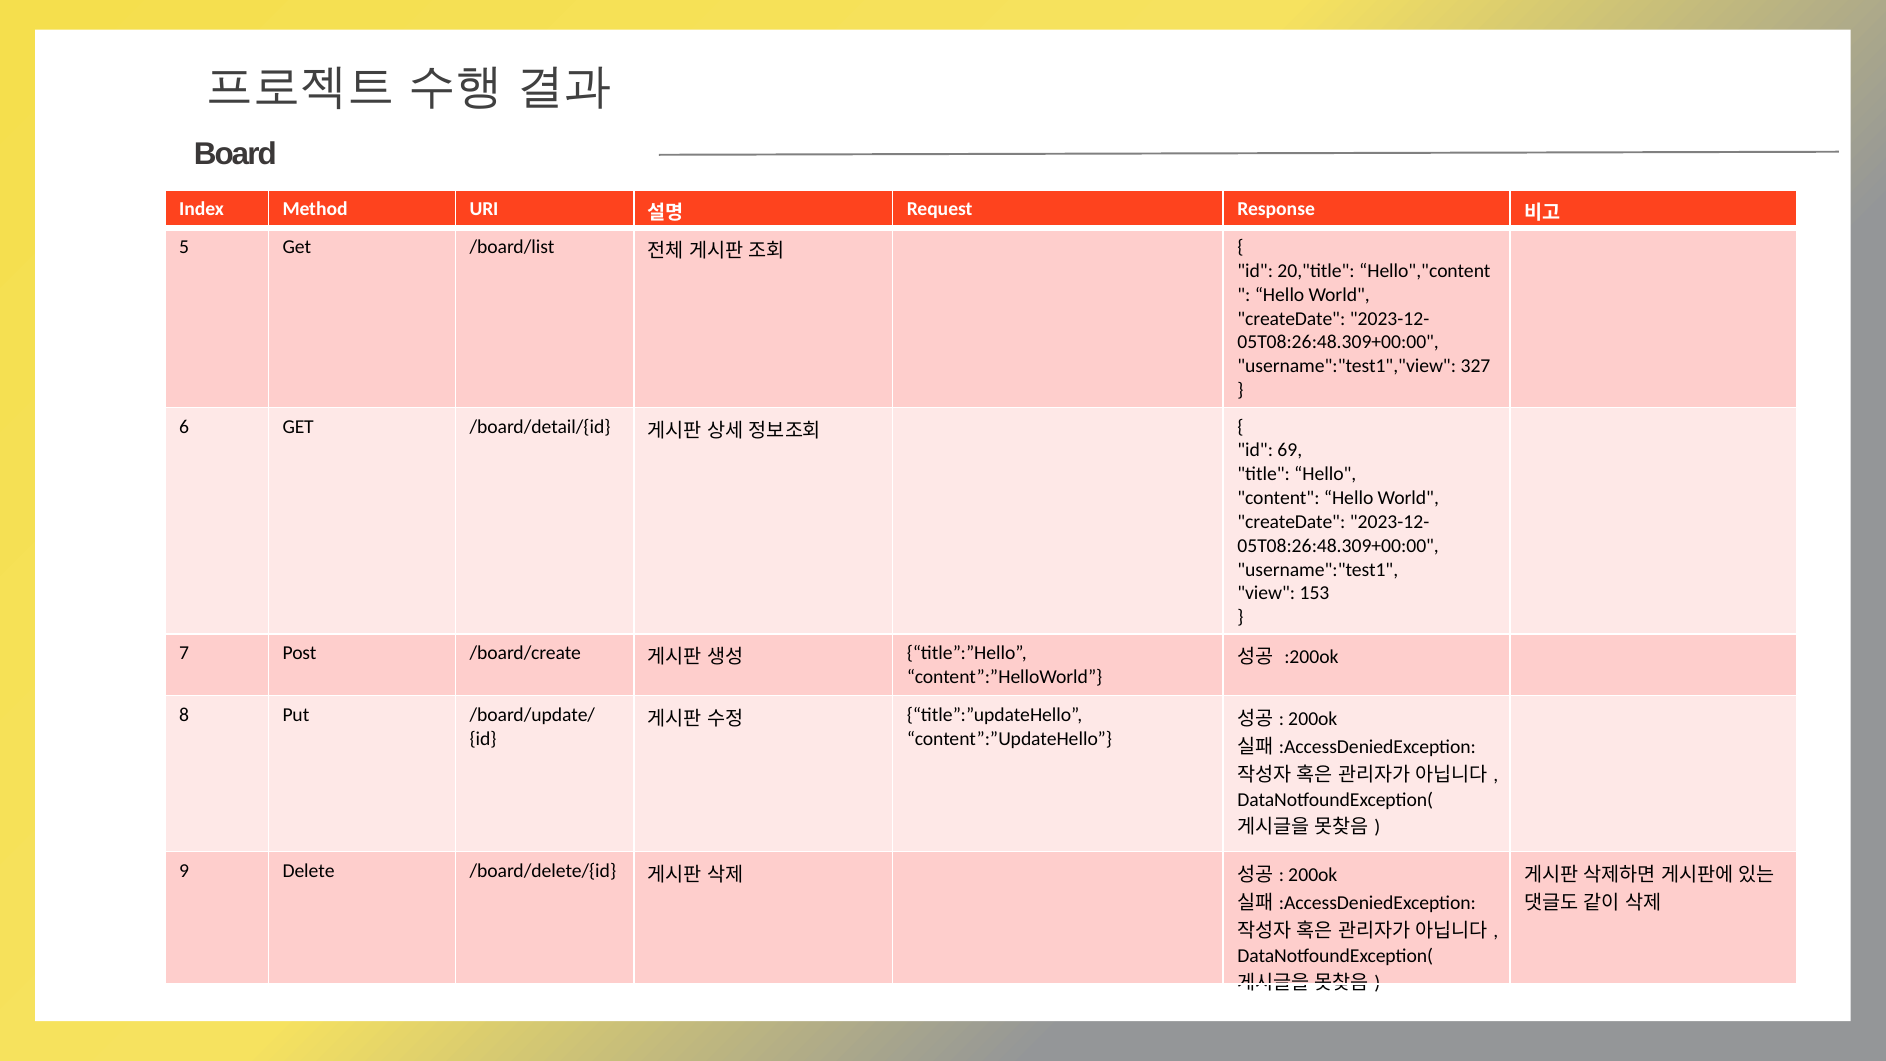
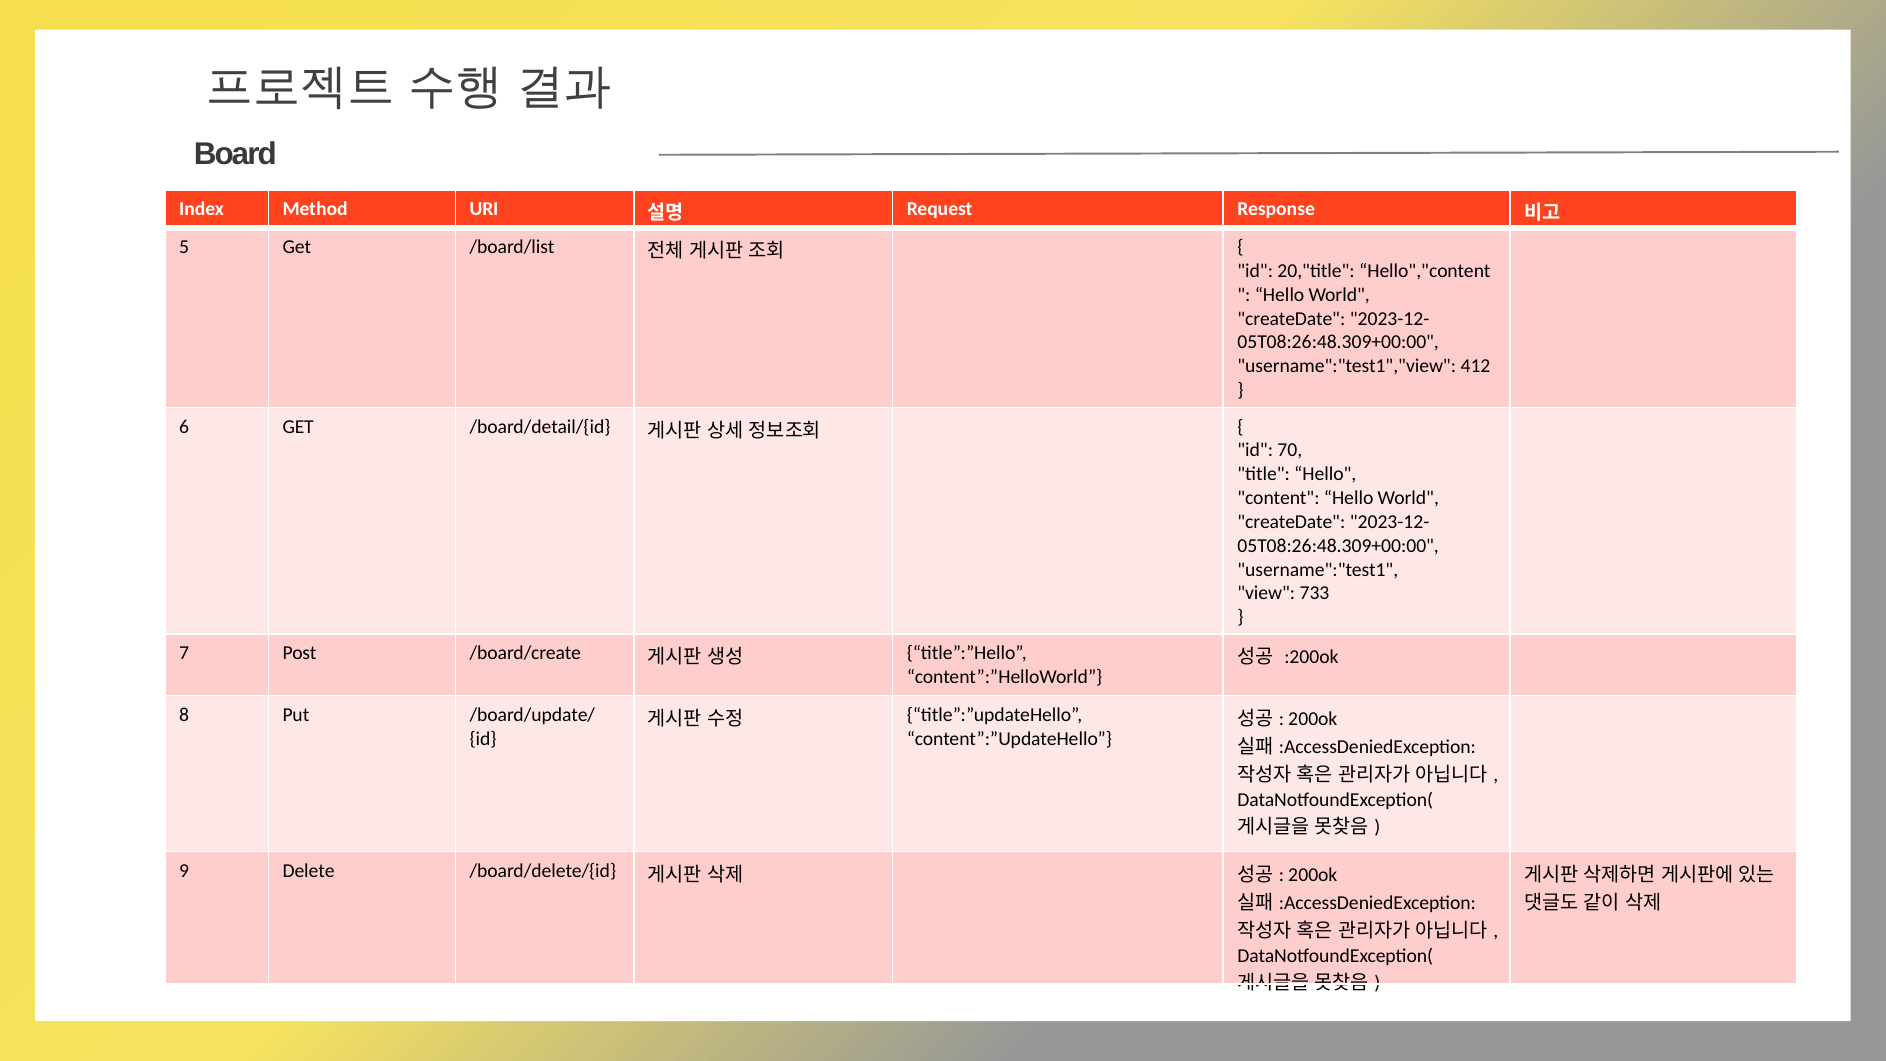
327: 327 -> 412
69: 69 -> 70
153: 153 -> 733
